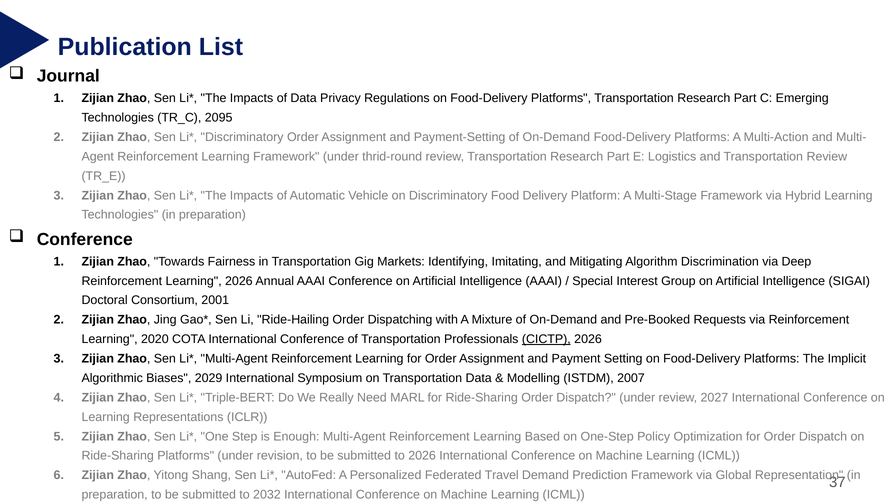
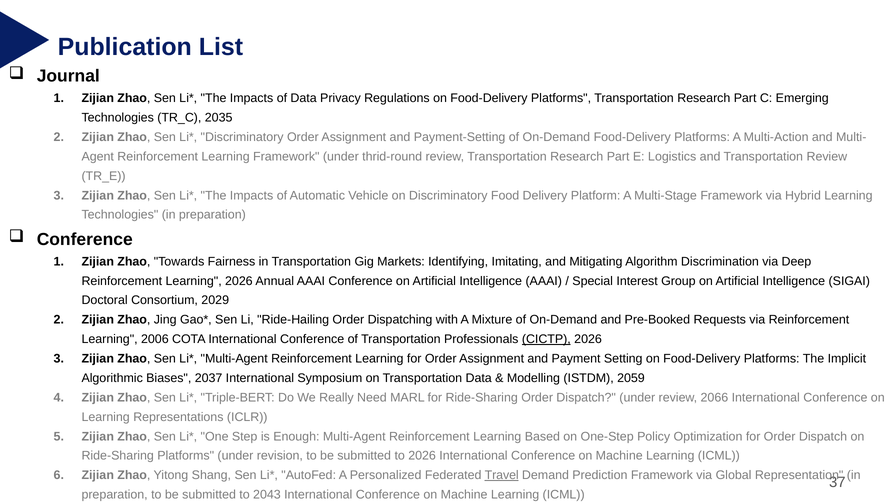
2095: 2095 -> 2035
2001: 2001 -> 2029
2020: 2020 -> 2006
2029: 2029 -> 2037
2007: 2007 -> 2059
2027: 2027 -> 2066
Travel underline: none -> present
2032: 2032 -> 2043
